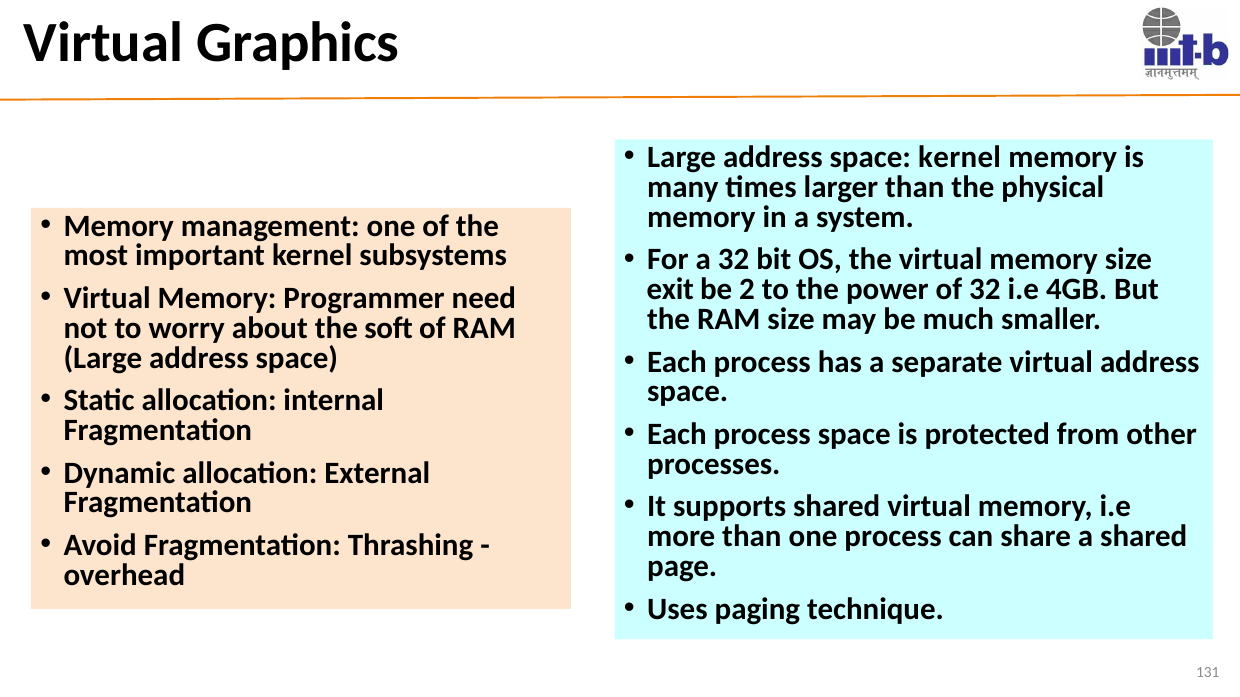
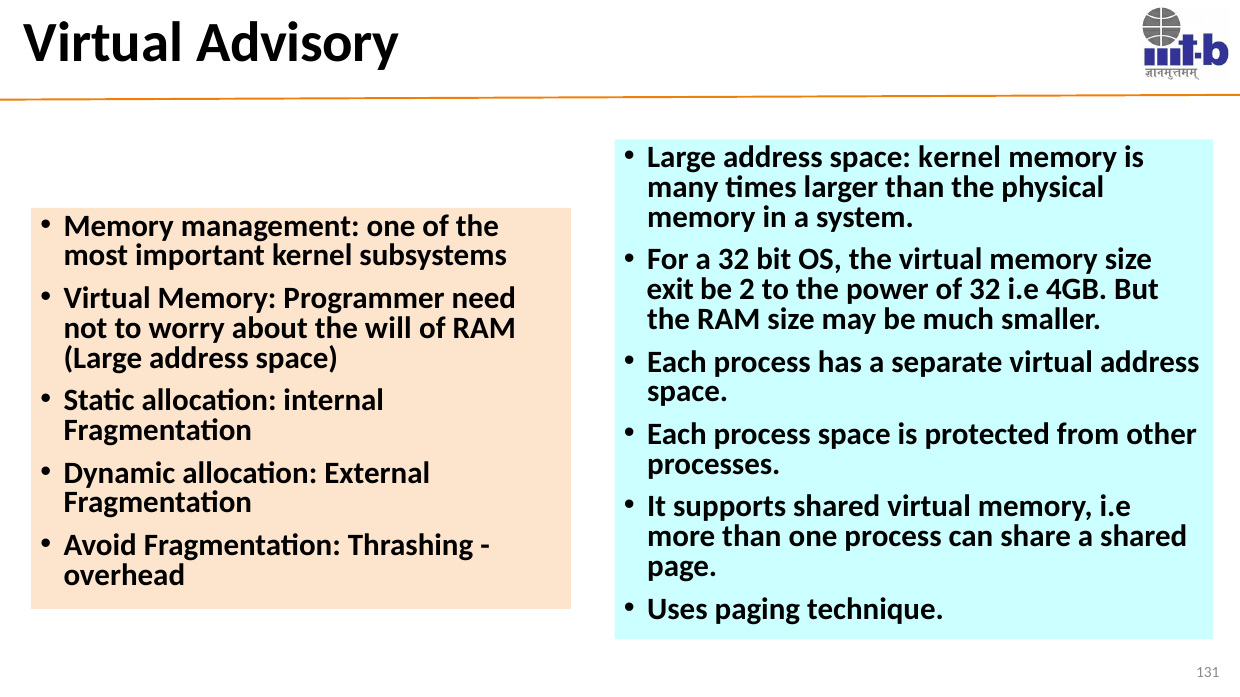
Graphics: Graphics -> Advisory
soft: soft -> will
